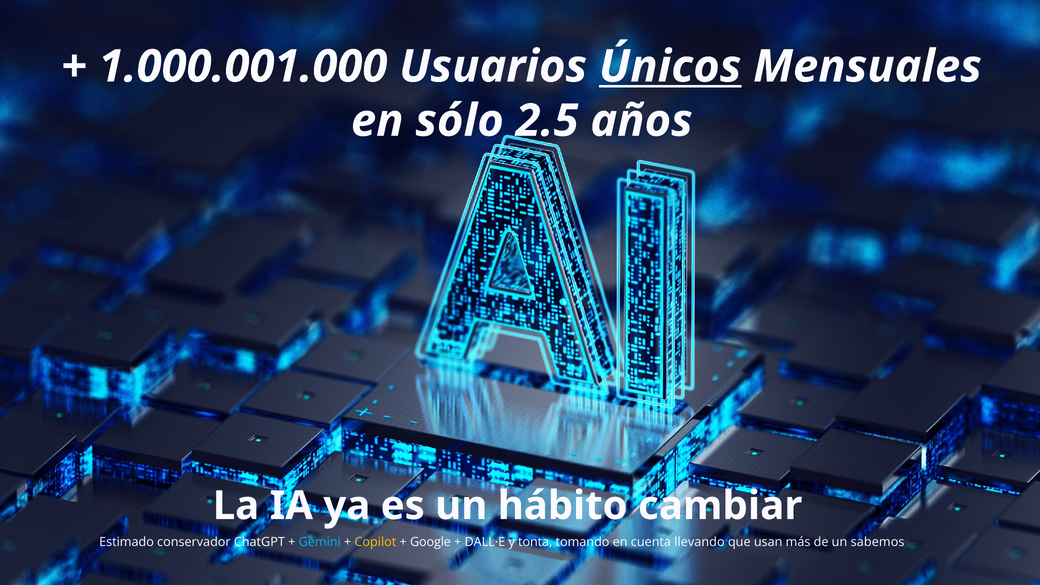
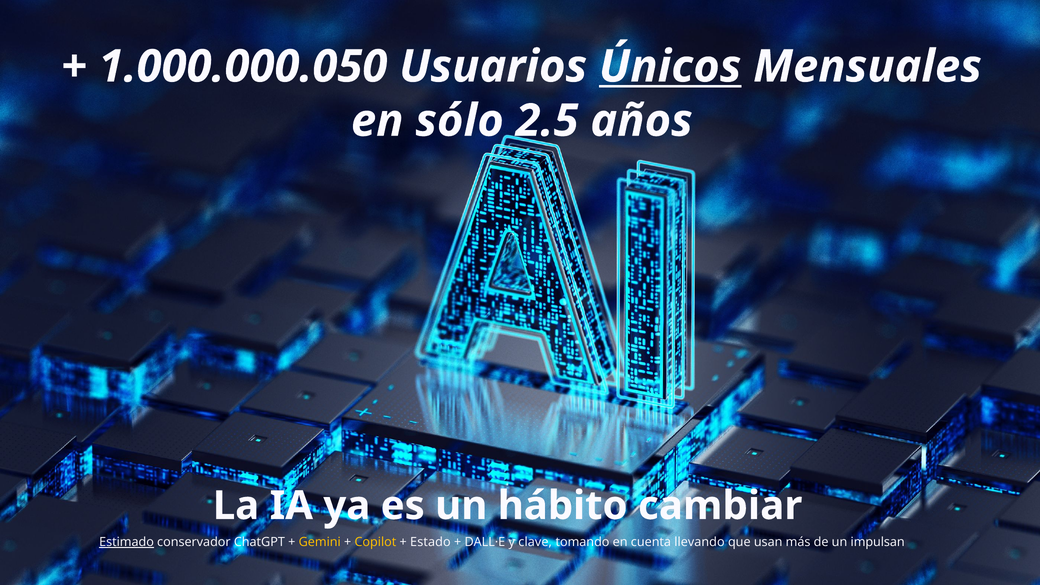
1.000.001.000: 1.000.001.000 -> 1.000.000.050
Estimado underline: none -> present
Gemini colour: light blue -> yellow
Google: Google -> Estado
tonta: tonta -> clave
sabemos: sabemos -> impulsan
